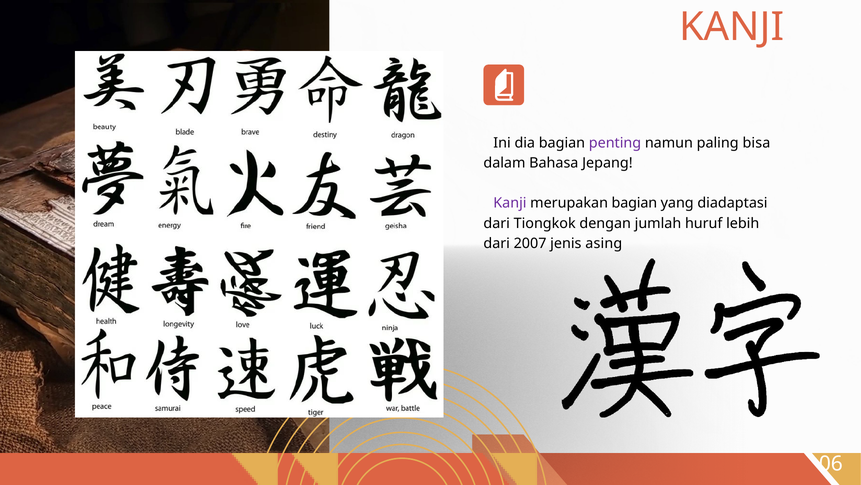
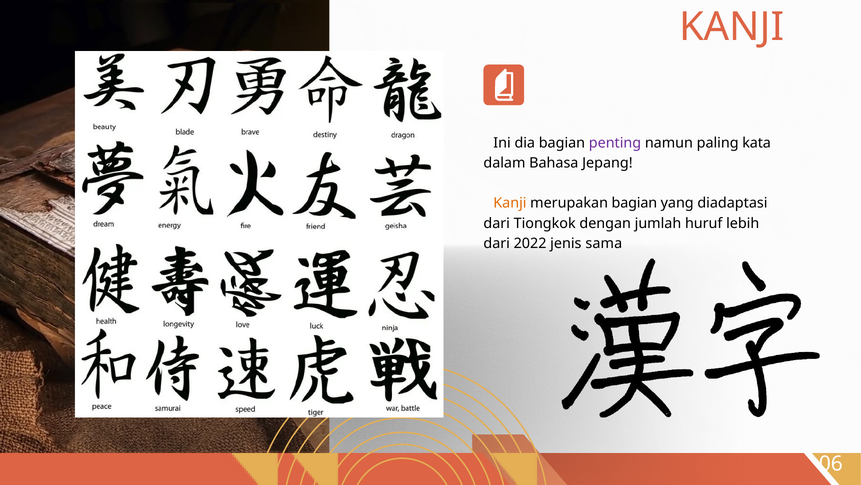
bisa: bisa -> kata
Kanji at (510, 203) colour: purple -> orange
2007: 2007 -> 2022
asing: asing -> sama
